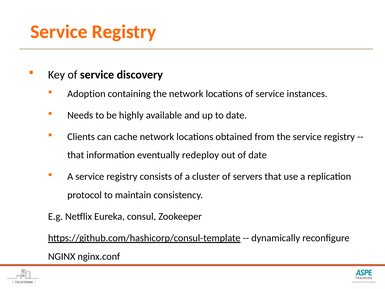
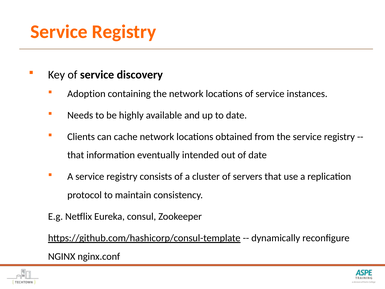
redeploy: redeploy -> intended
